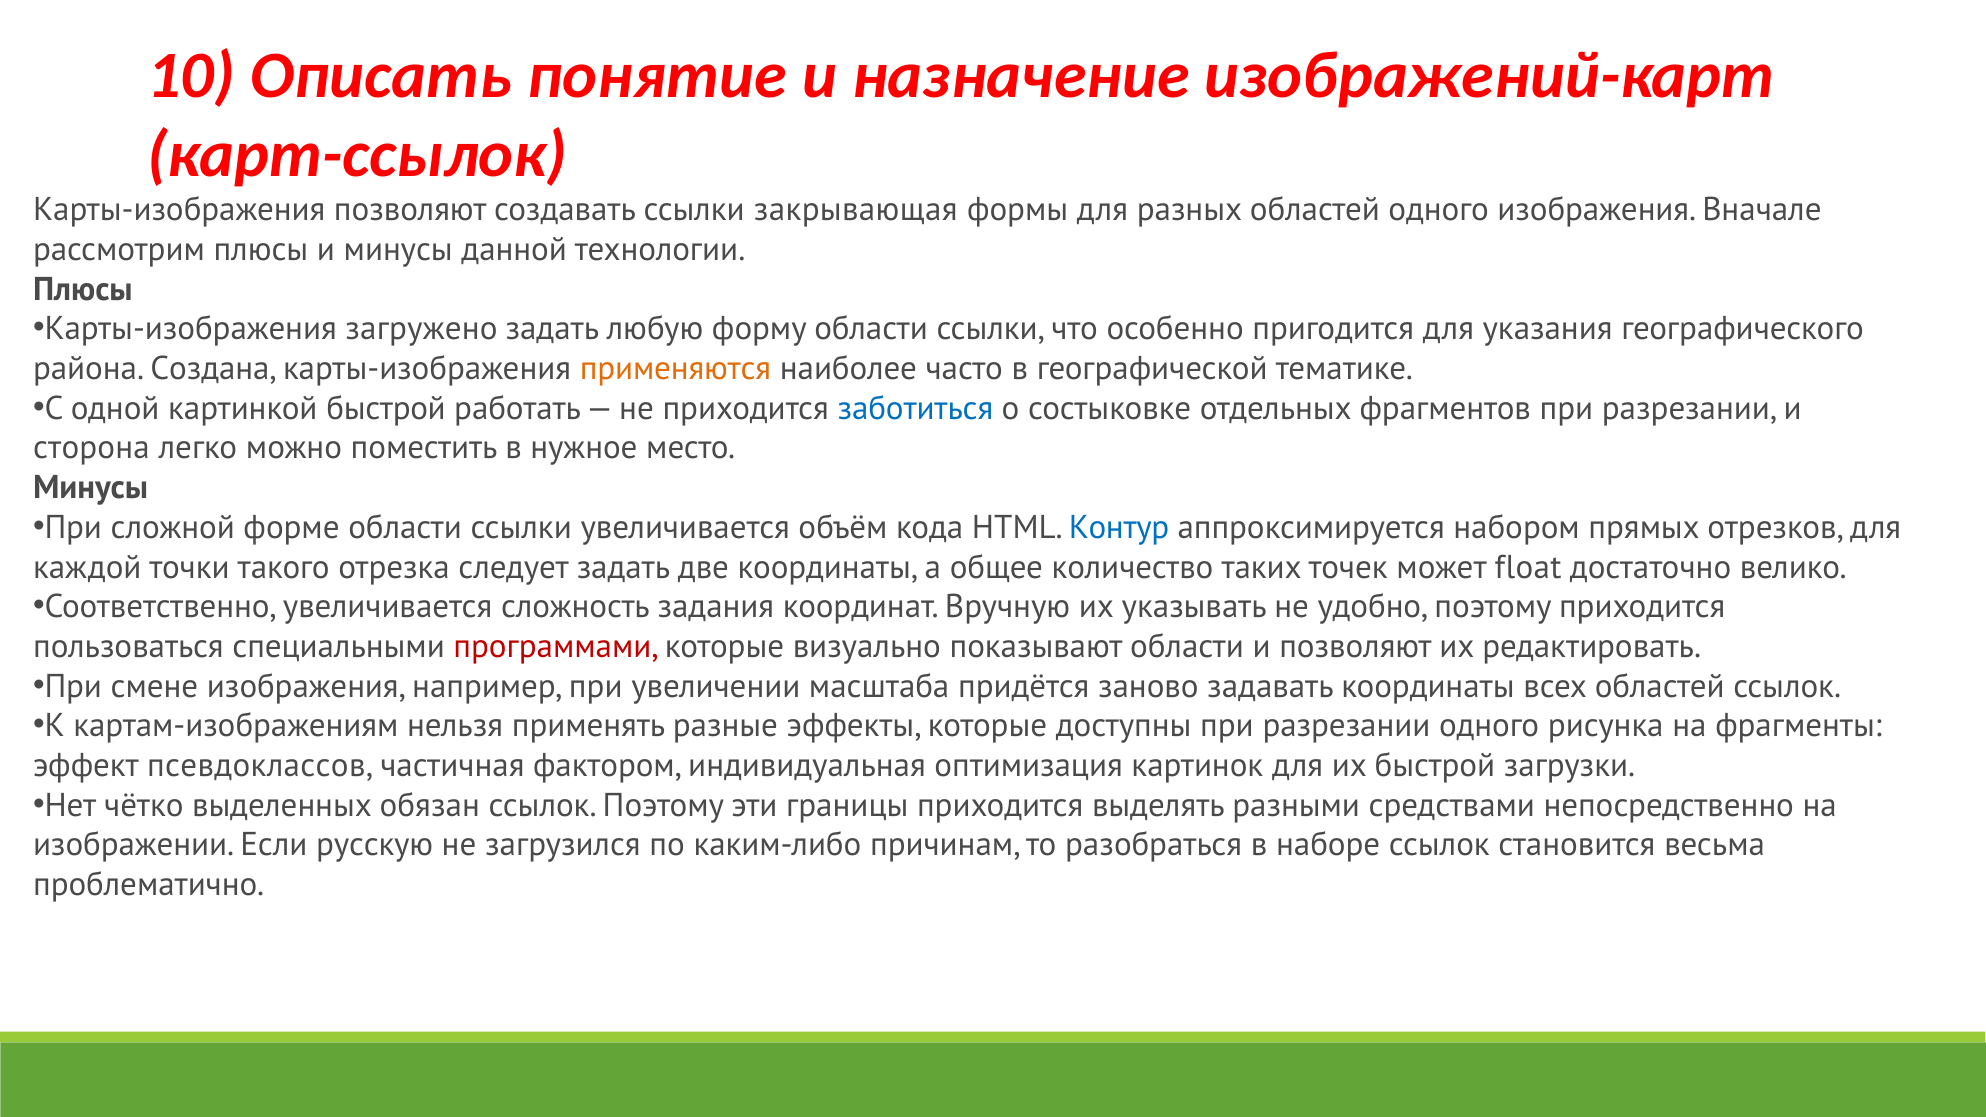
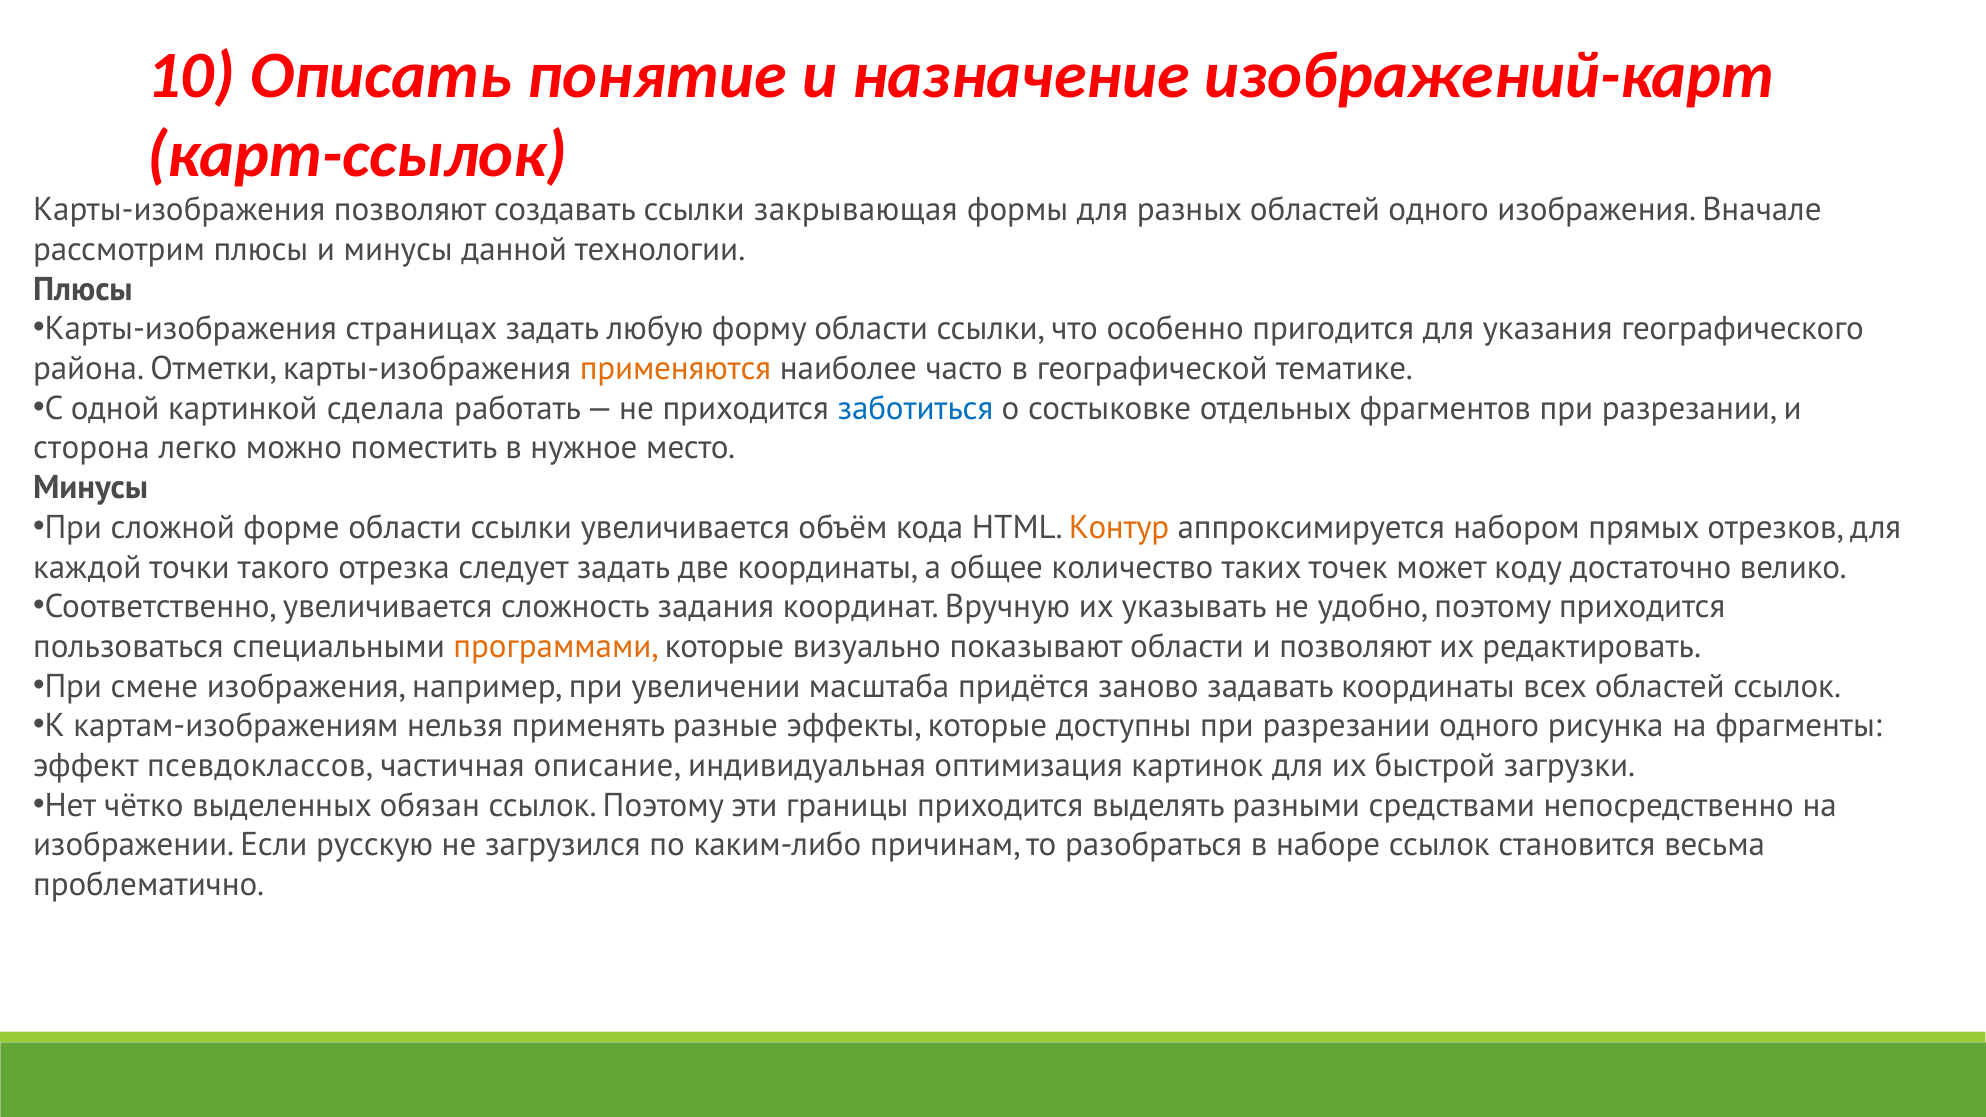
загружено: загружено -> страницах
Создана: Создана -> Отметки
картинкой быстрой: быстрой -> сделала
Контур colour: blue -> orange
float: float -> коду
программами colour: red -> orange
фактором: фактором -> описание
